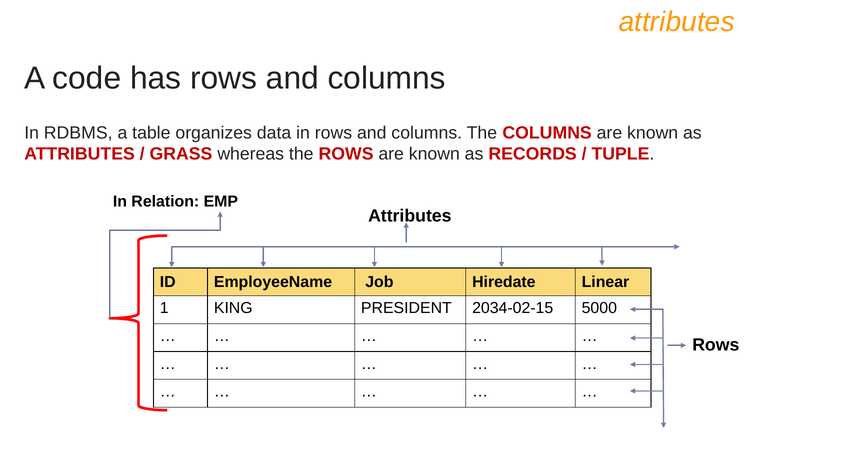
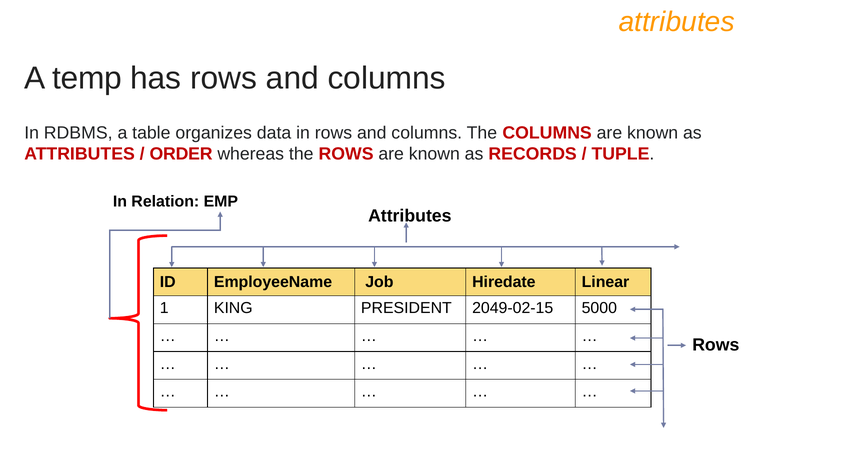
code: code -> temp
GRASS: GRASS -> ORDER
2034-02-15: 2034-02-15 -> 2049-02-15
